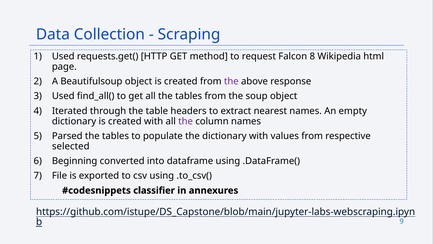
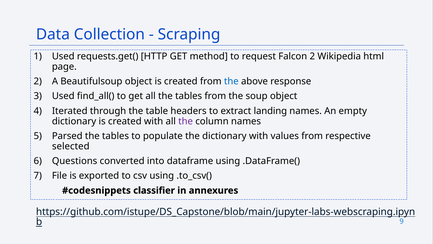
Falcon 8: 8 -> 2
the at (231, 81) colour: purple -> blue
nearest: nearest -> landing
Beginning: Beginning -> Questions
